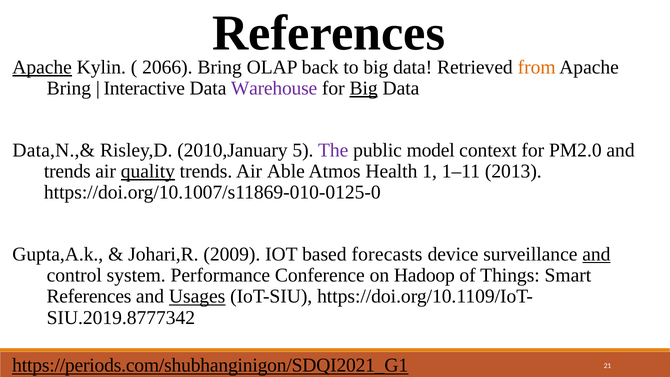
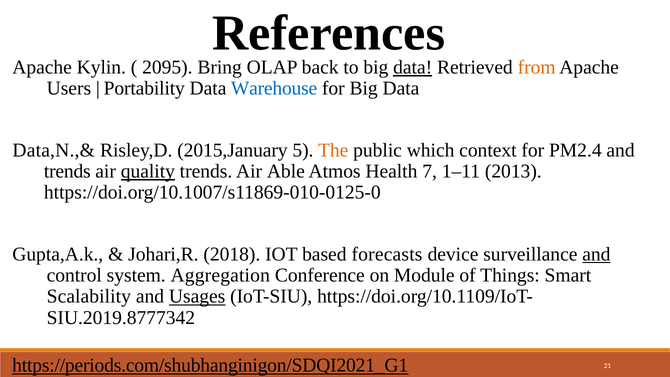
Apache at (42, 67) underline: present -> none
2066: 2066 -> 2095
data at (413, 67) underline: none -> present
Bring at (69, 88): Bring -> Users
Interactive: Interactive -> Portability
Warehouse colour: purple -> blue
Big at (364, 88) underline: present -> none
2010,January: 2010,January -> 2015,January
The colour: purple -> orange
model: model -> which
PM2.0: PM2.0 -> PM2.4
1: 1 -> 7
2009: 2009 -> 2018
Performance: Performance -> Aggregation
Hadoop: Hadoop -> Module
References at (89, 296): References -> Scalability
